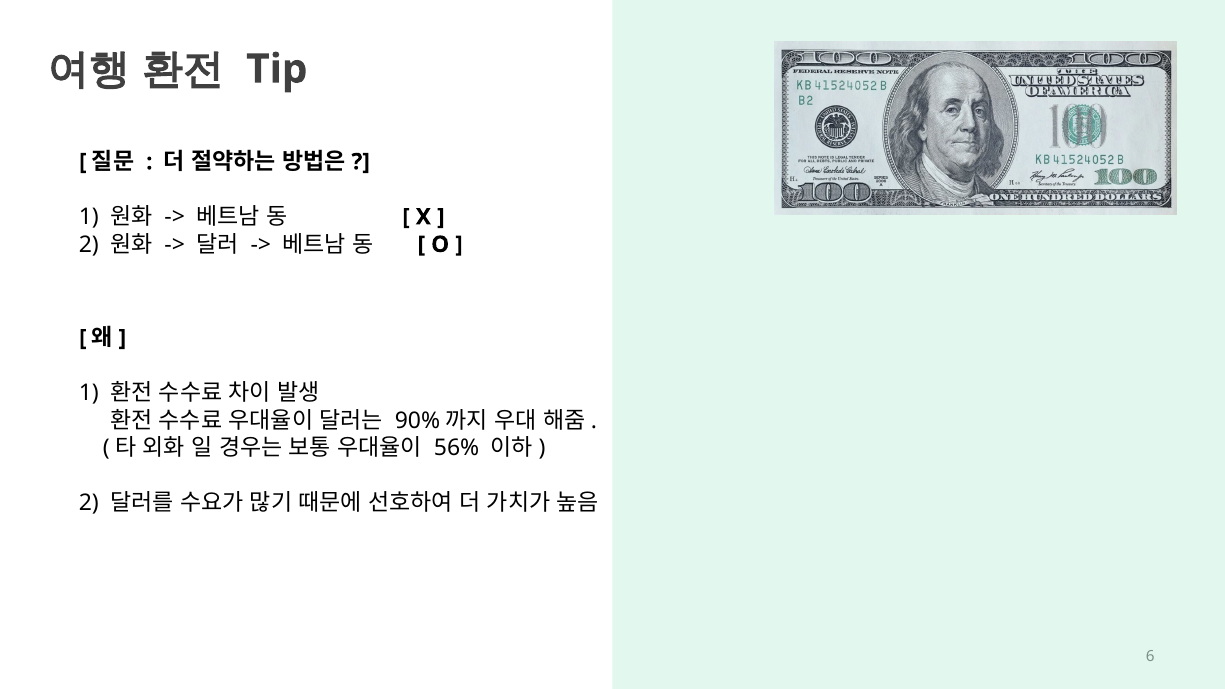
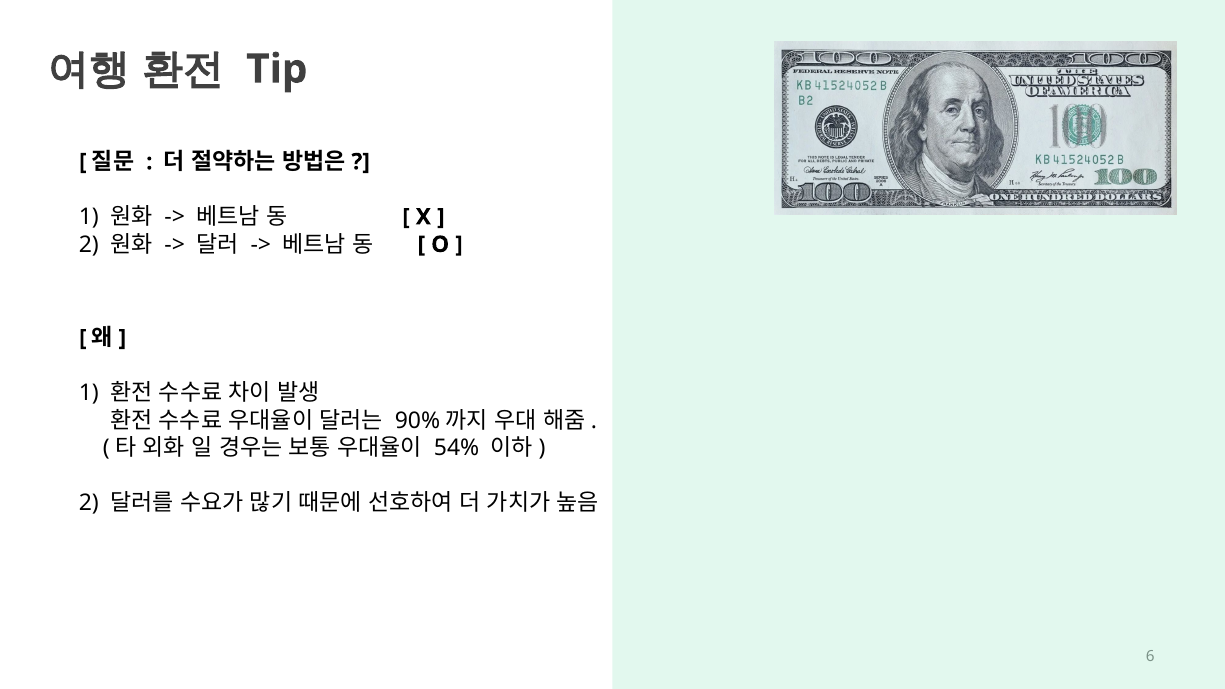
56%: 56% -> 54%
